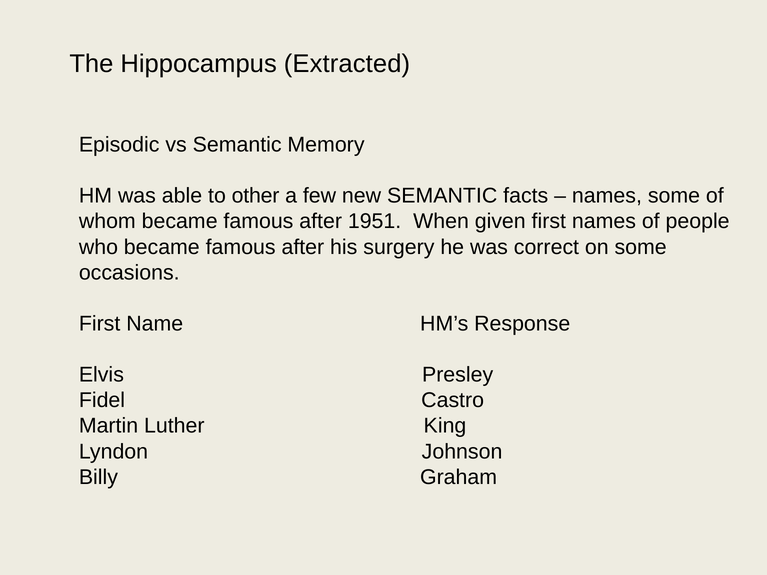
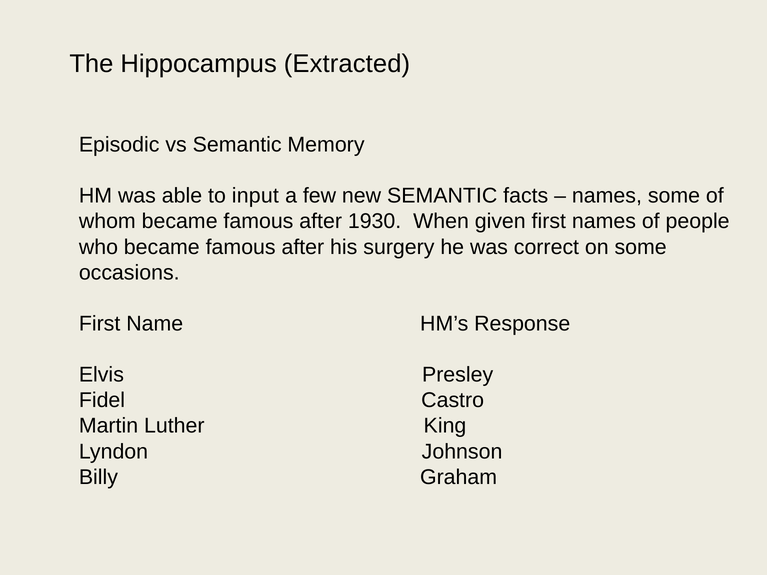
other: other -> input
1951: 1951 -> 1930
